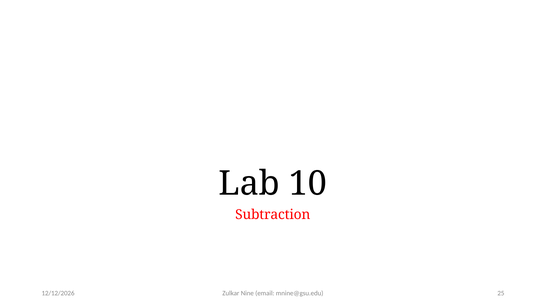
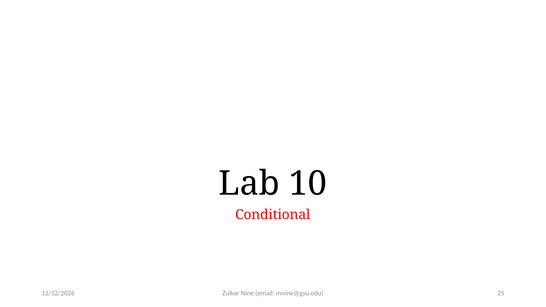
Subtraction: Subtraction -> Conditional
